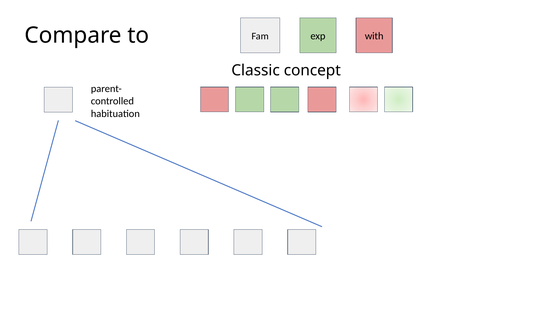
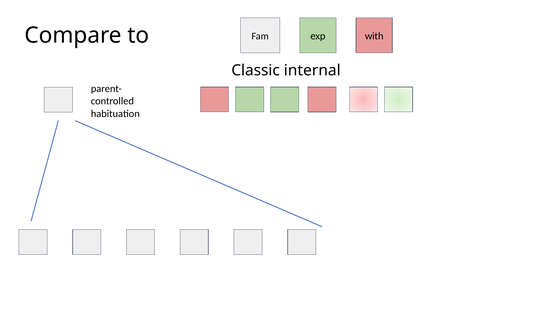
concept: concept -> internal
